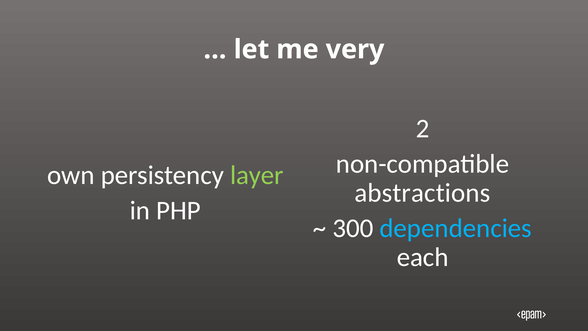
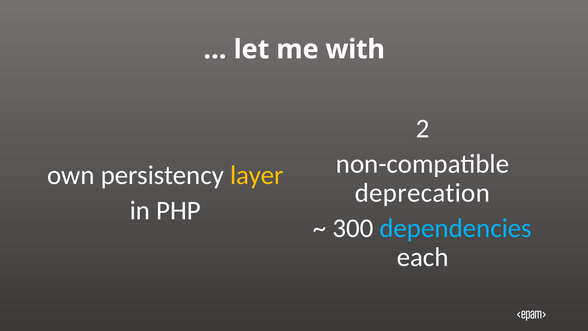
very: very -> with
layer colour: light green -> yellow
abstractions: abstractions -> deprecation
